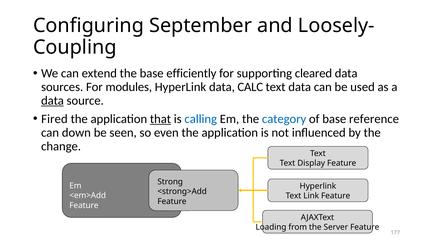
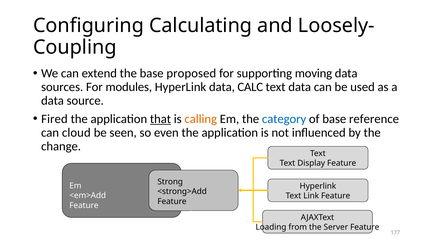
September: September -> Calculating
efficiently: efficiently -> proposed
cleared: cleared -> moving
data at (53, 100) underline: present -> none
calling colour: blue -> orange
down: down -> cloud
